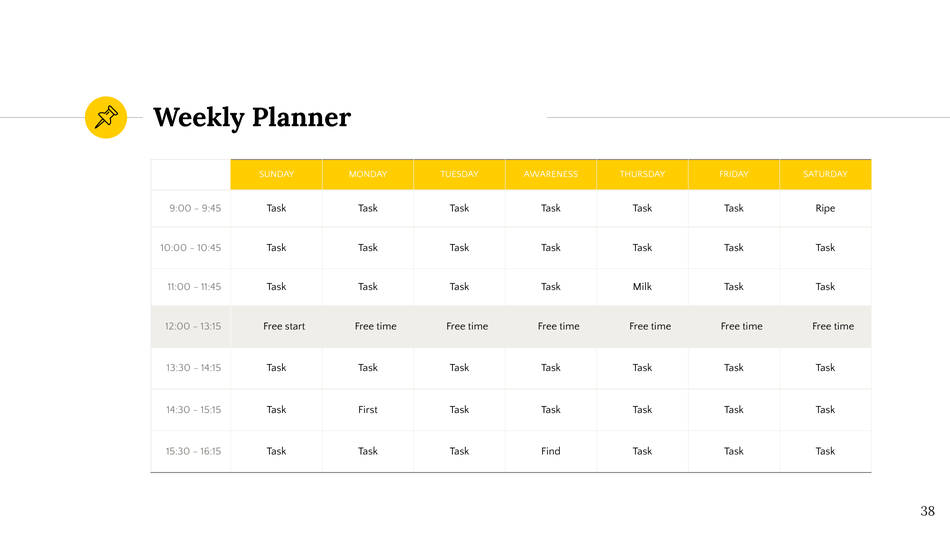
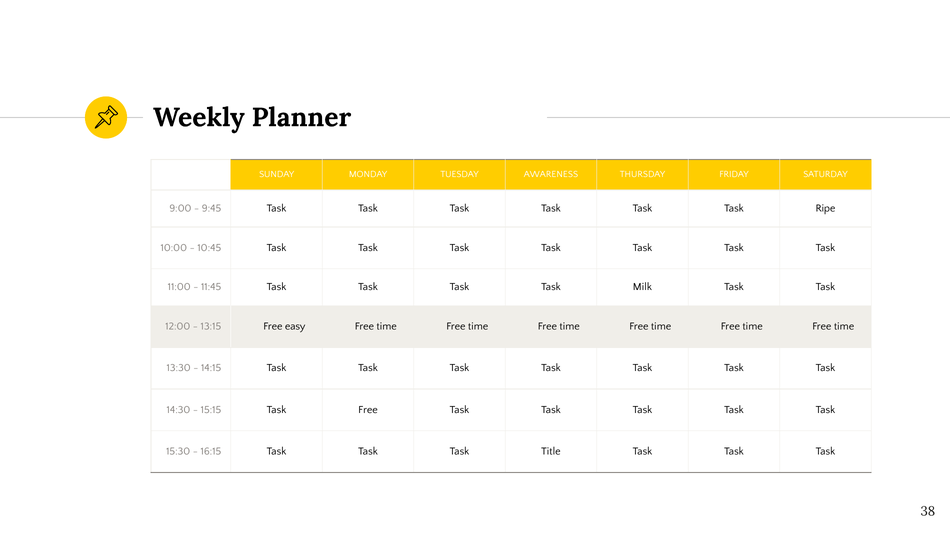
start: start -> easy
First: First -> Free
Find: Find -> Title
